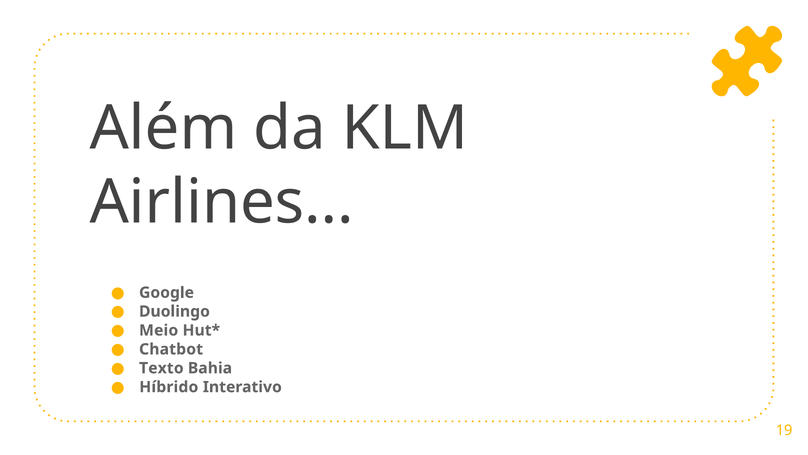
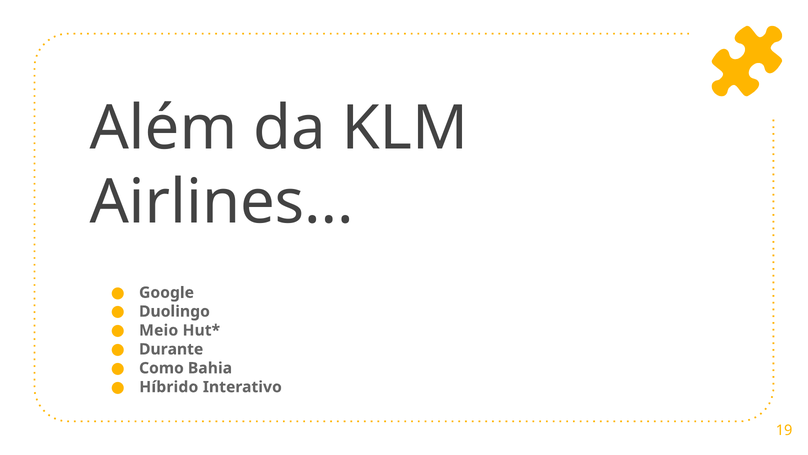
Chatbot: Chatbot -> Durante
Texto: Texto -> Como
